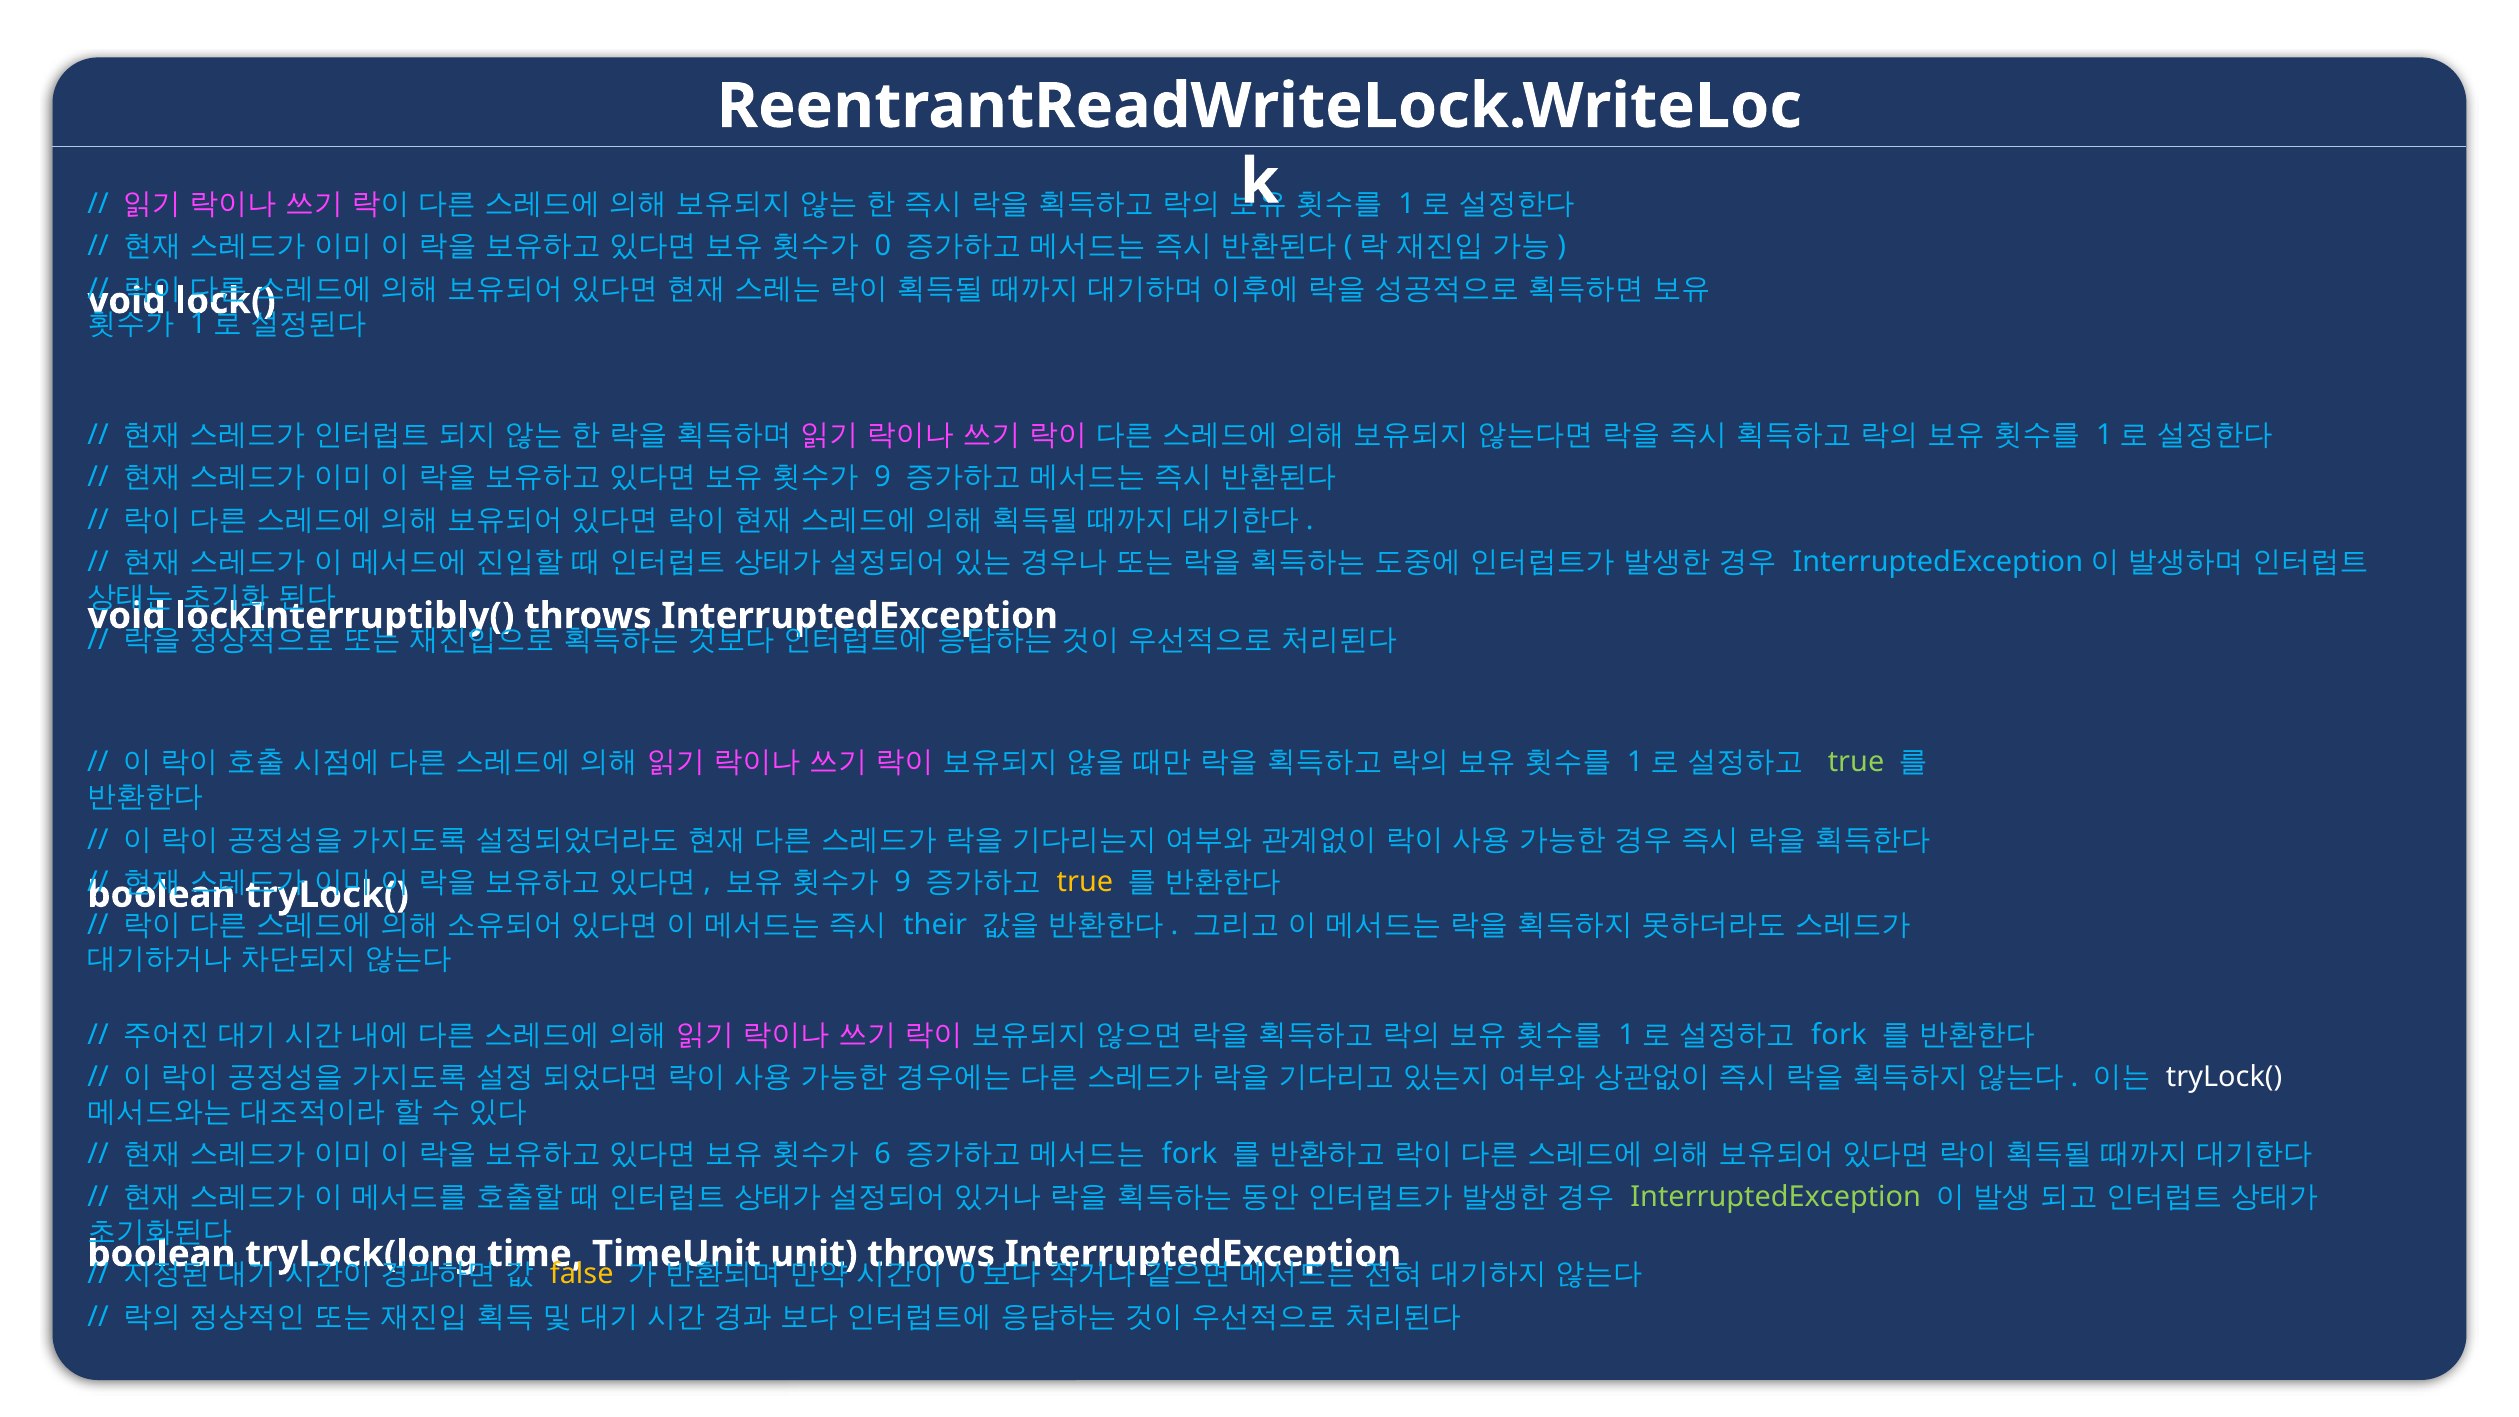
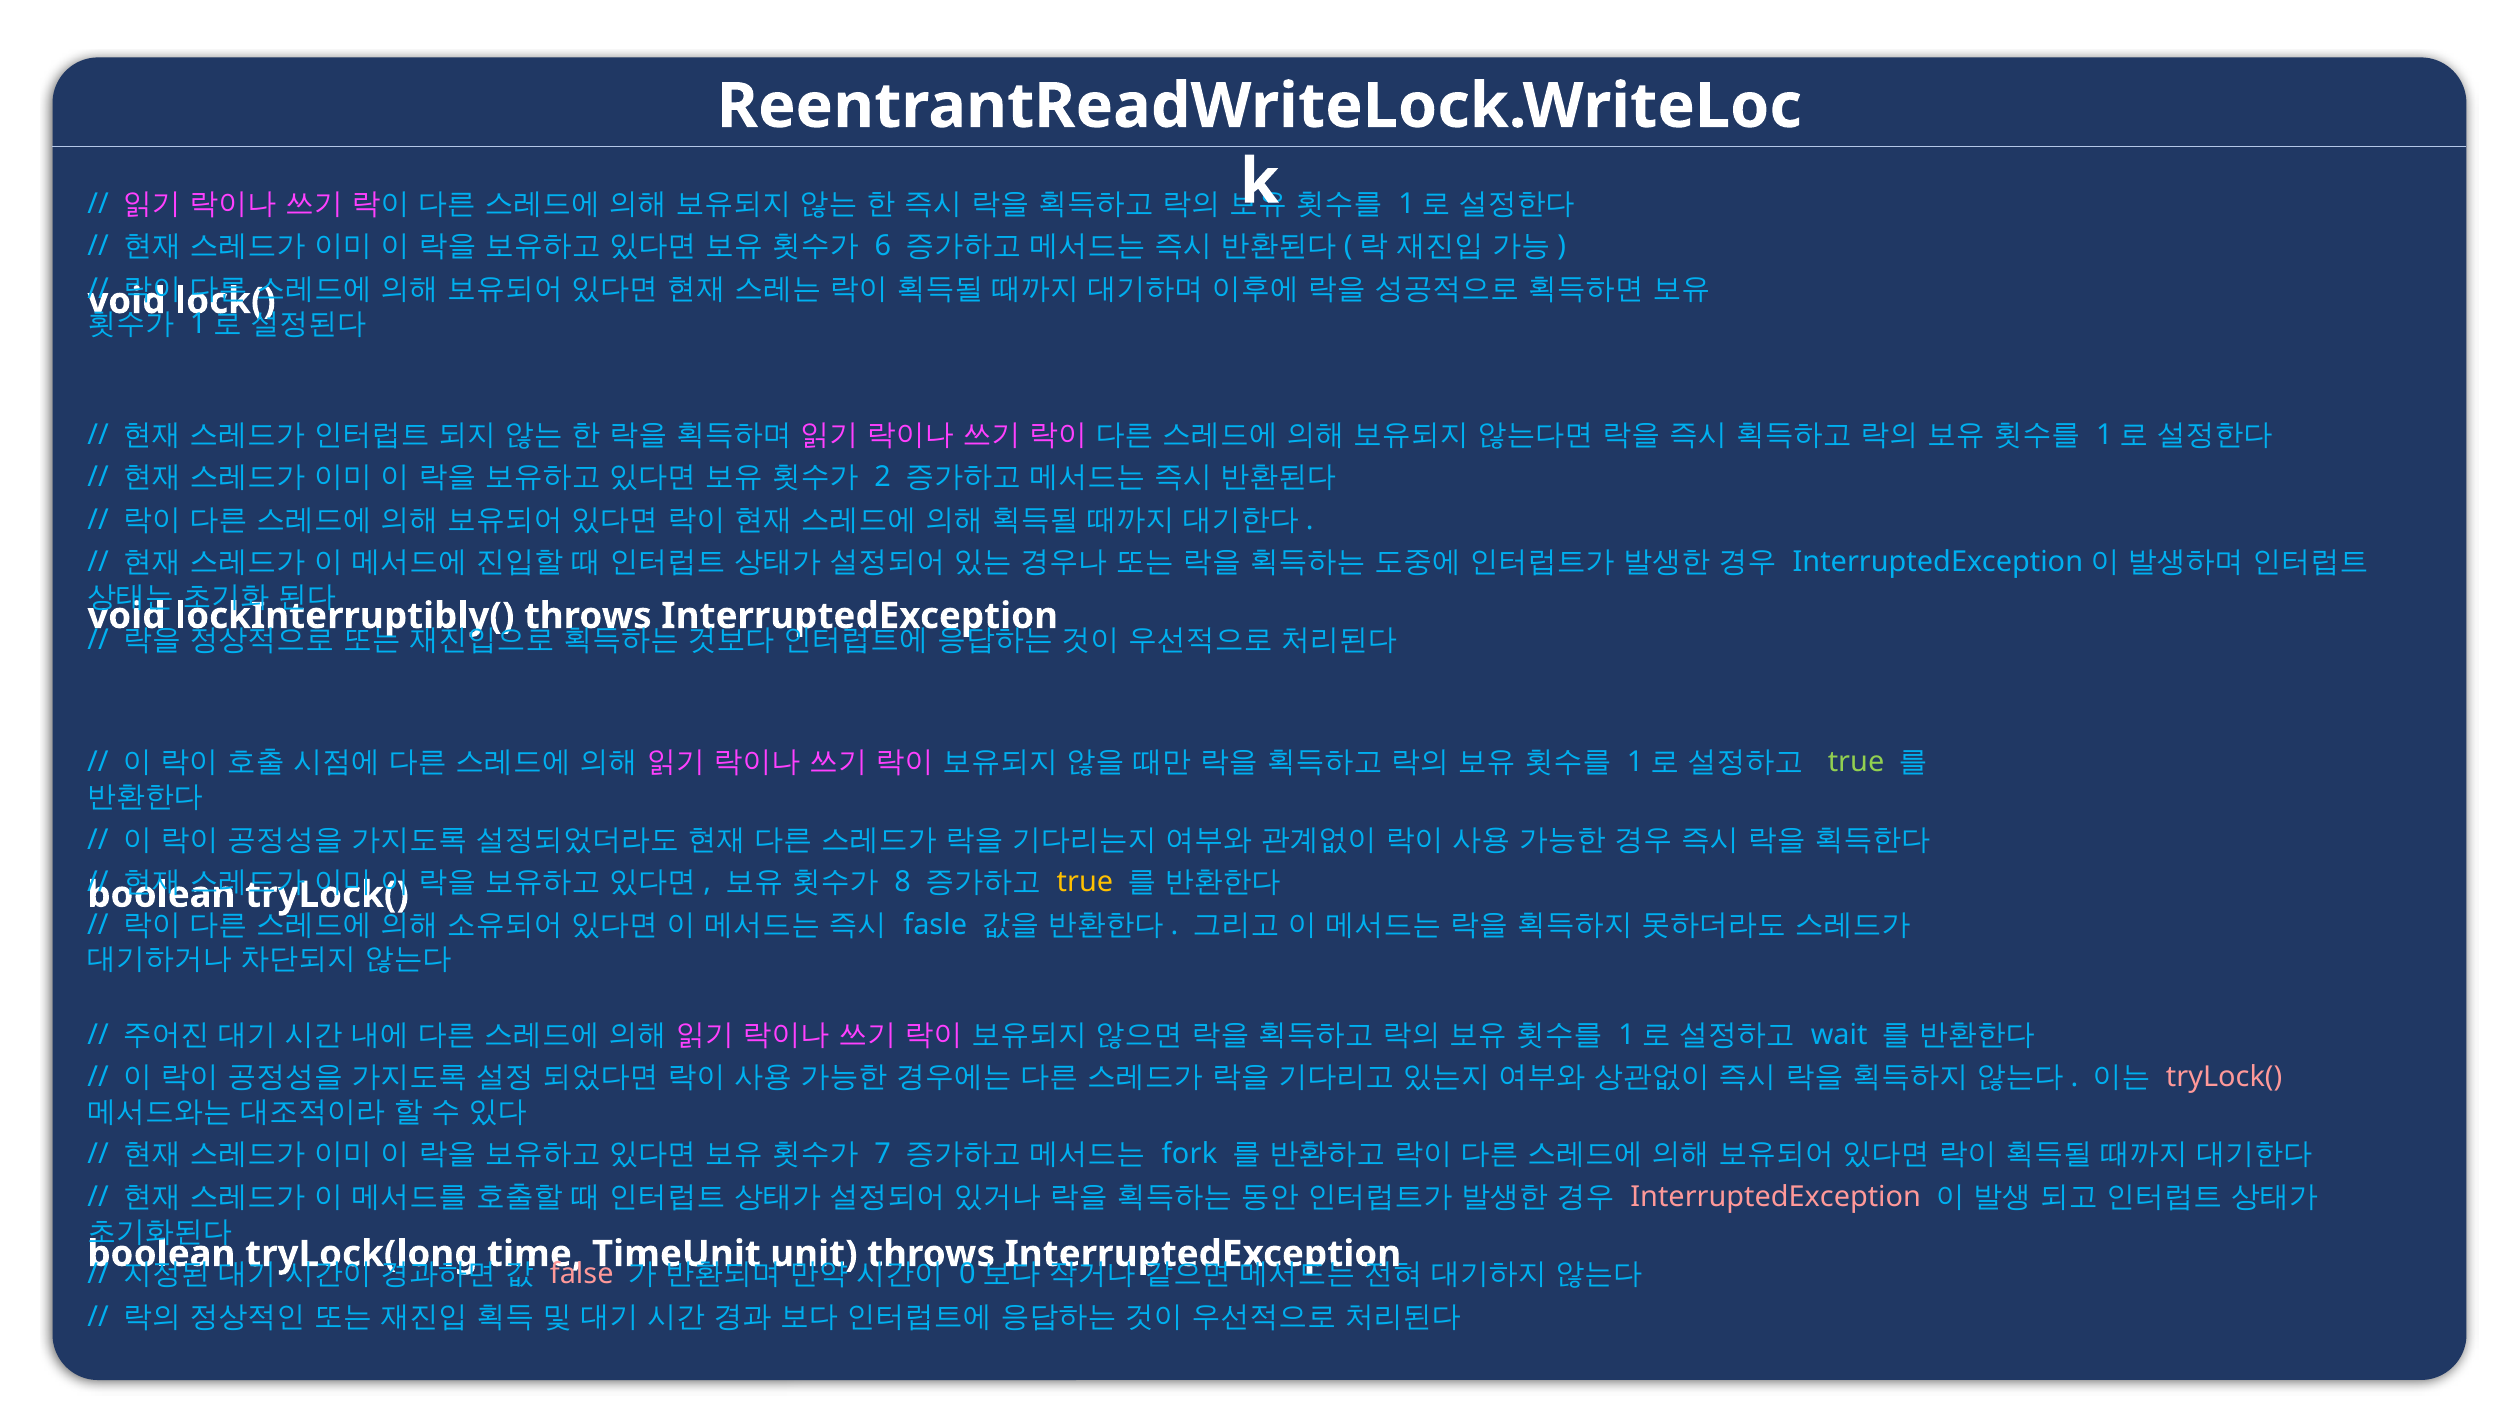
0: 0 -> 6
9 at (883, 477): 9 -> 2
9 at (903, 882): 9 -> 8
their: their -> fasle
fork at (1839, 1035): fork -> wait
tryLock( at (2224, 1077) colour: white -> pink
6: 6 -> 7
InterruptedException at (1776, 1197) colour: light green -> pink
false colour: yellow -> pink
